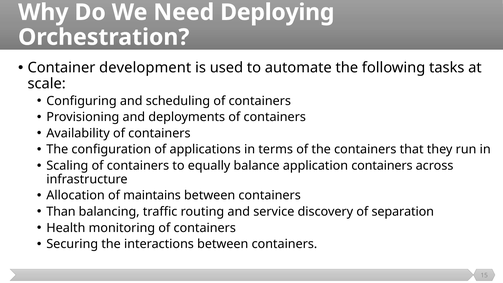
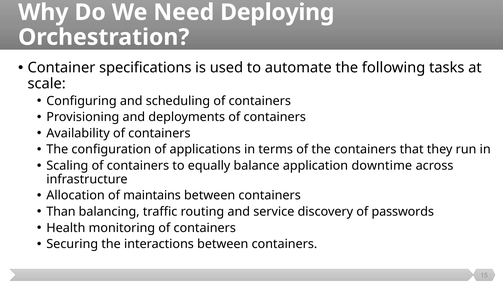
development: development -> specifications
application containers: containers -> downtime
separation: separation -> passwords
